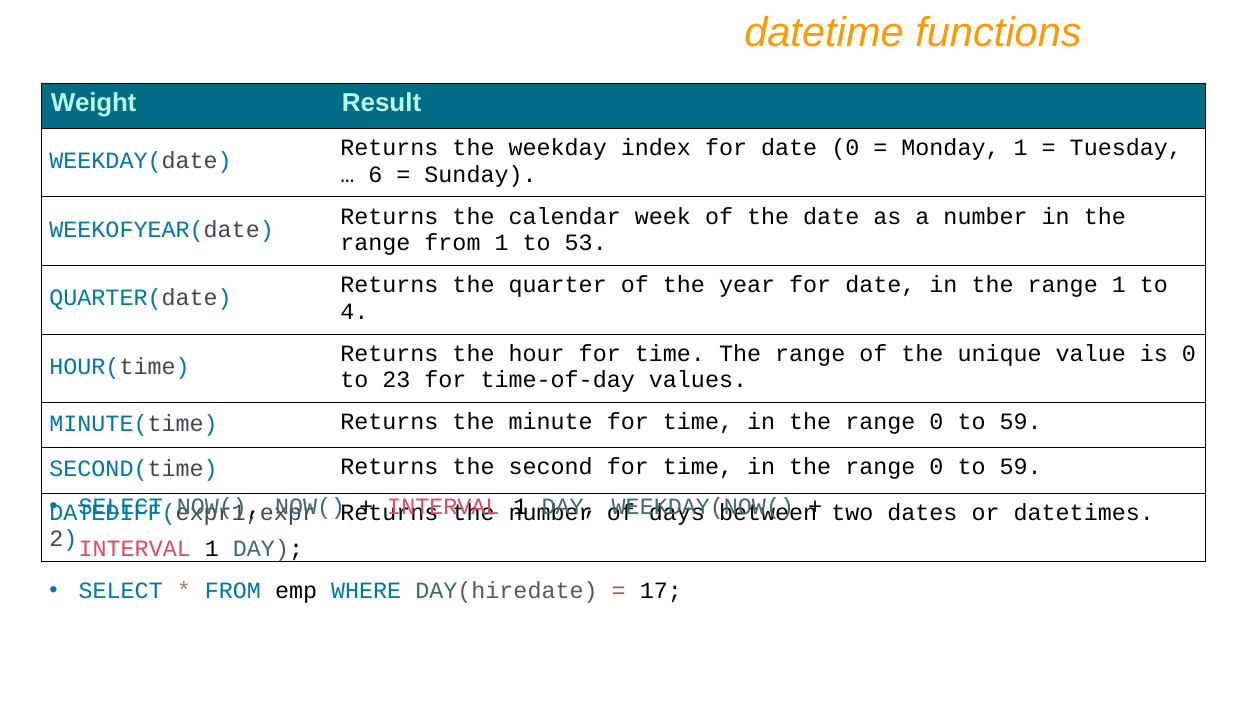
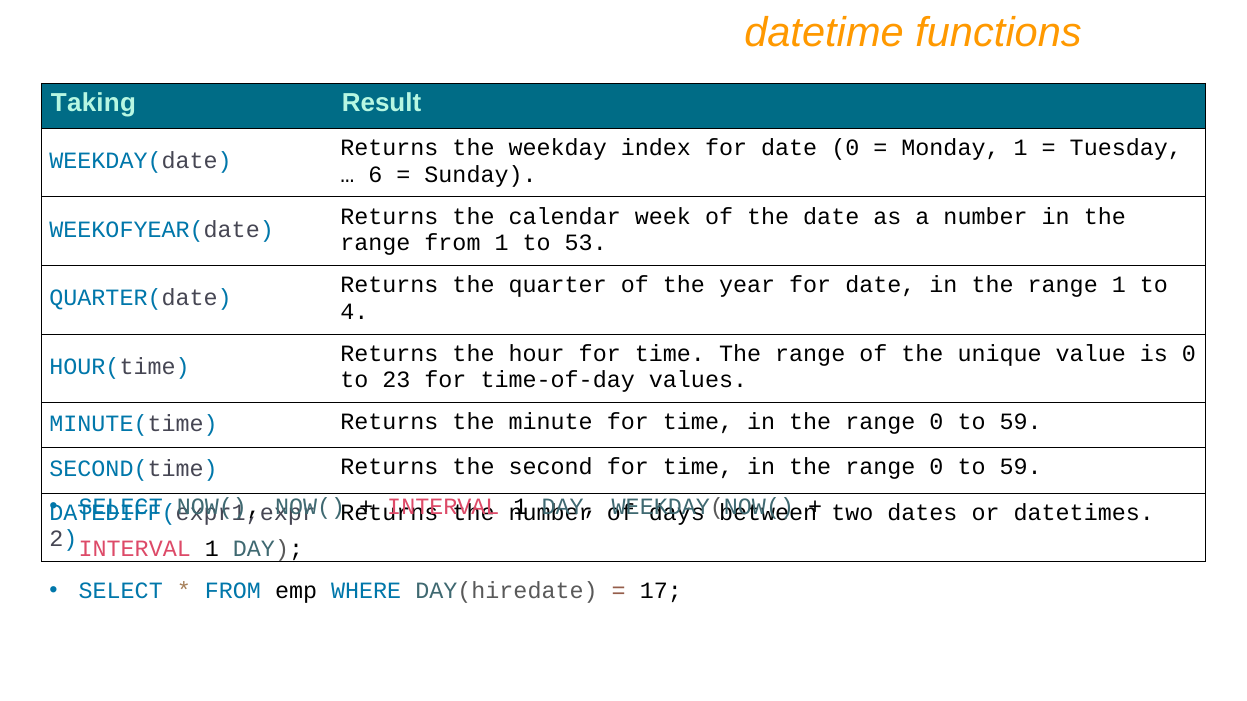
Weight: Weight -> Taking
